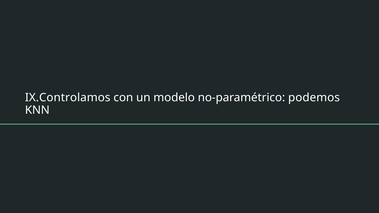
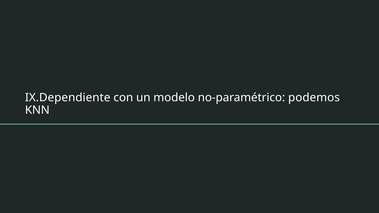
IX.Controlamos: IX.Controlamos -> IX.Dependiente
